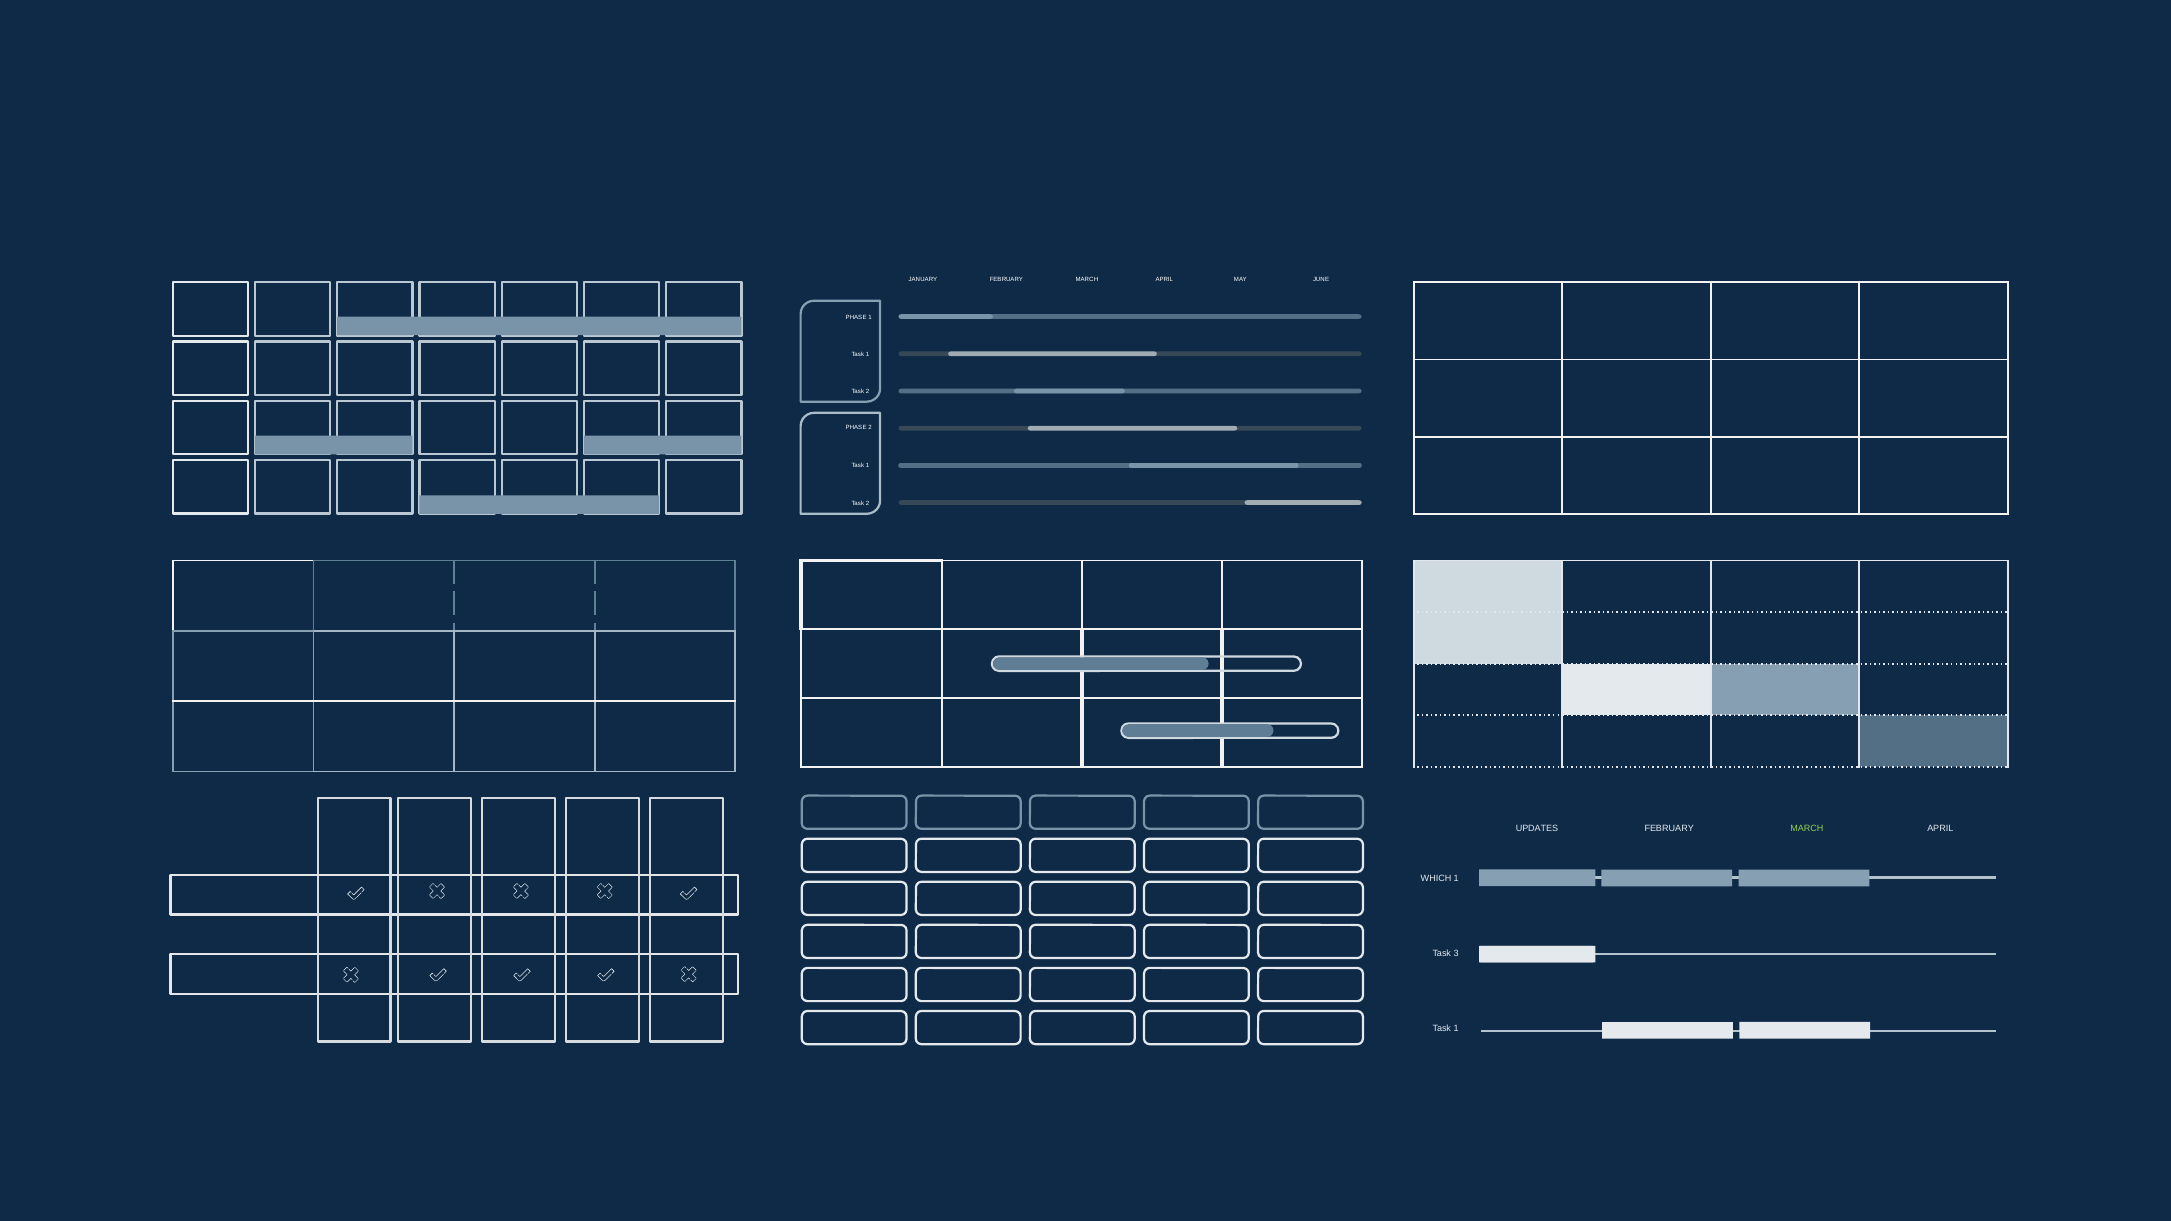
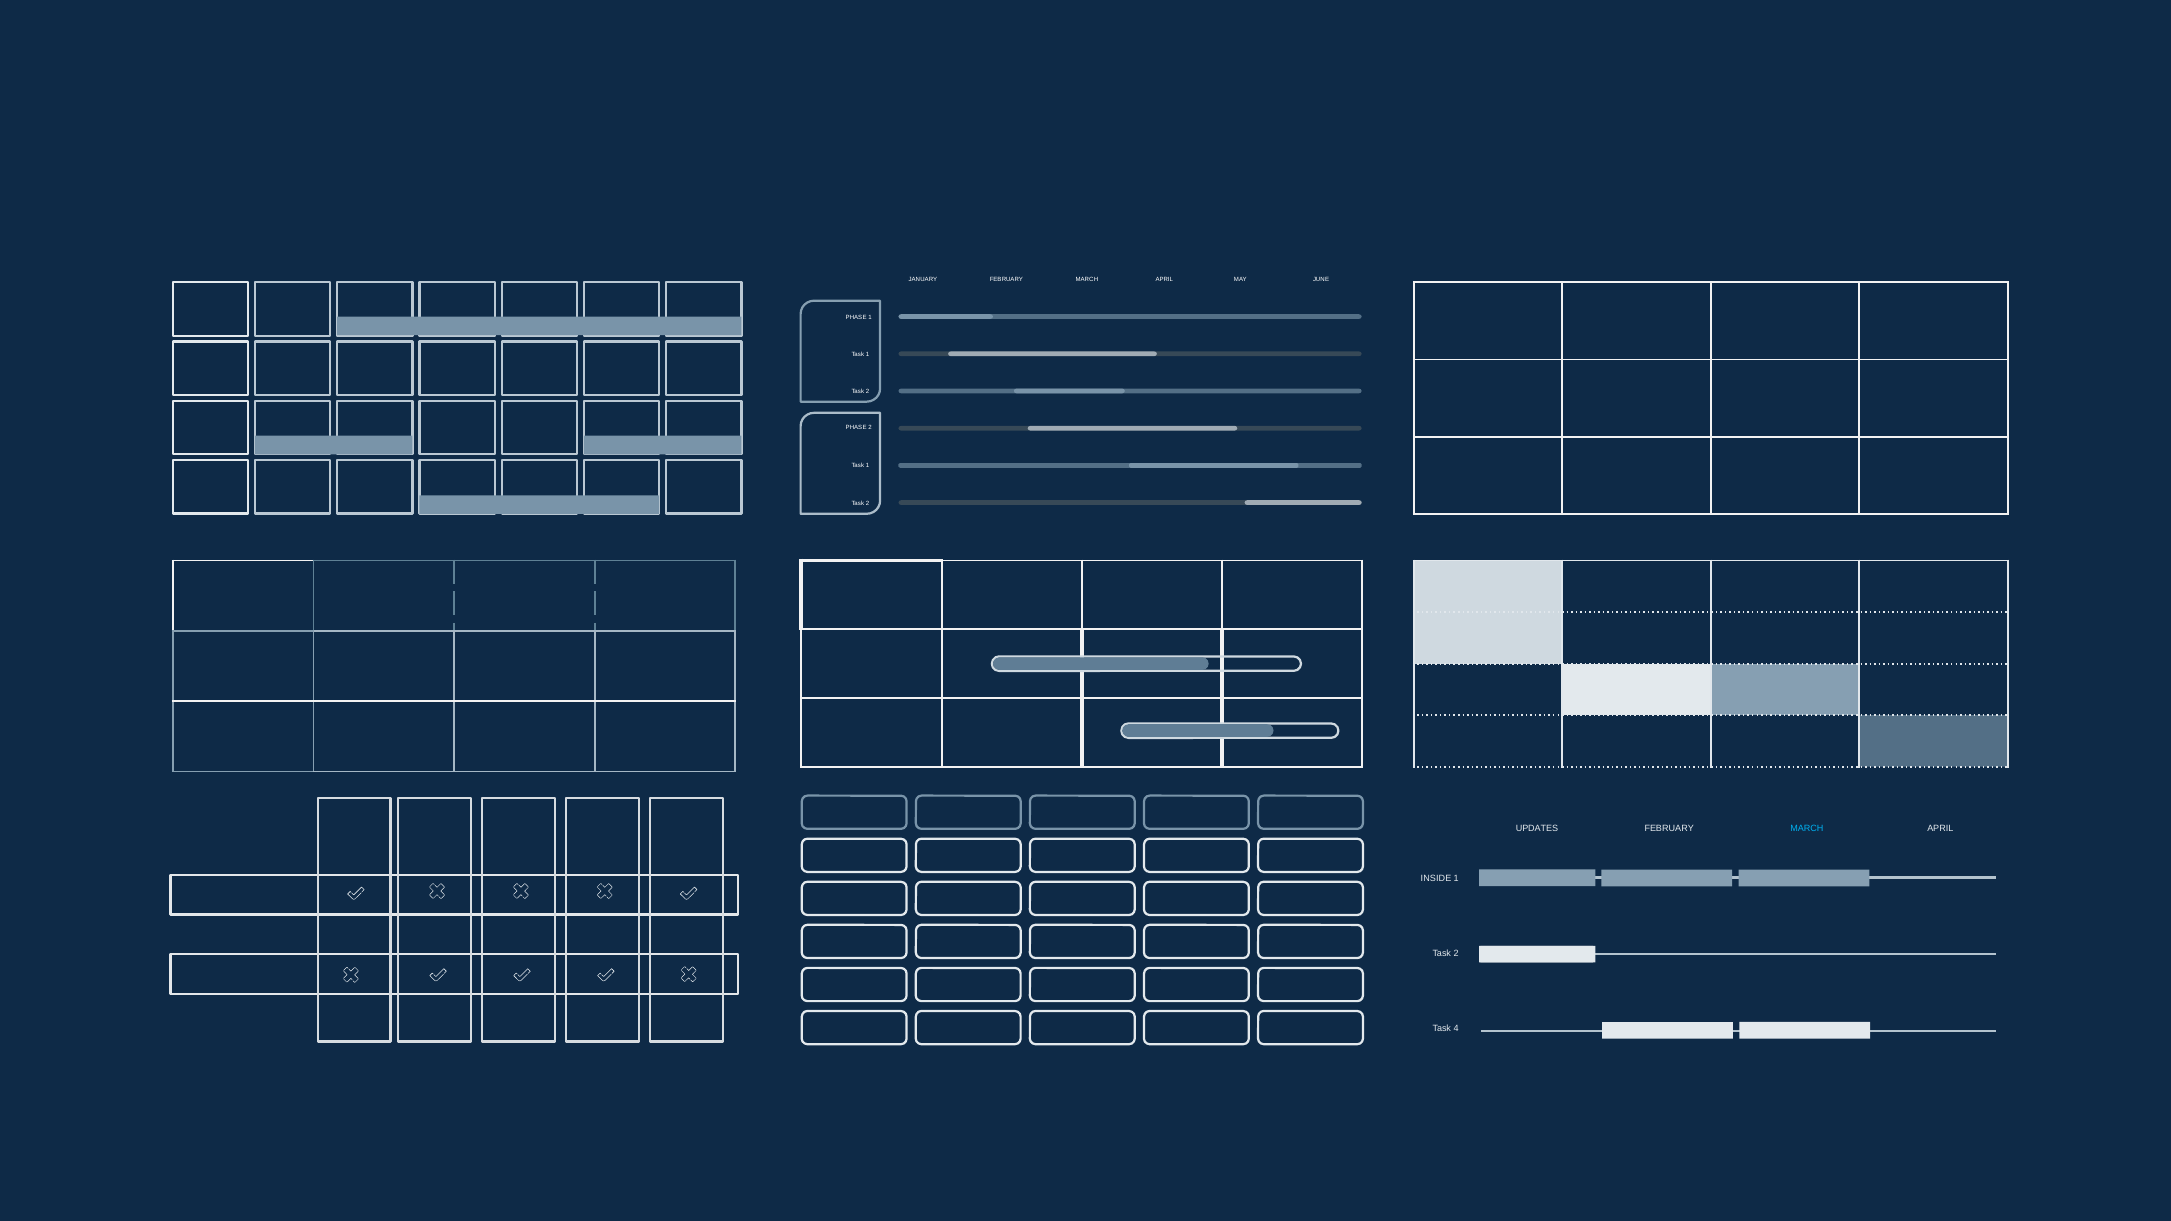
MARCH at (1807, 828) colour: light green -> light blue
WHICH: WHICH -> INSIDE
3 at (1456, 953): 3 -> 2
1 at (1456, 1028): 1 -> 4
